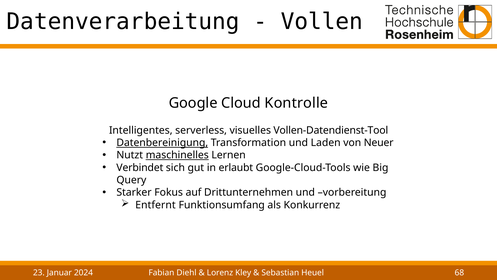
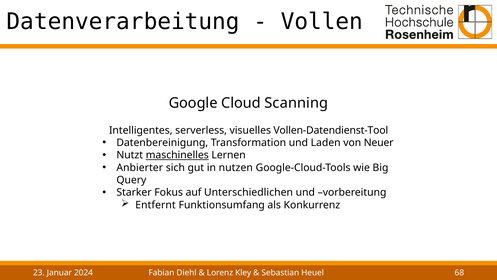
Kontrolle: Kontrolle -> Scanning
Datenbereinigung underline: present -> none
Verbindet: Verbindet -> Anbierter
erlaubt: erlaubt -> nutzen
Drittunternehmen: Drittunternehmen -> Unterschiedlichen
